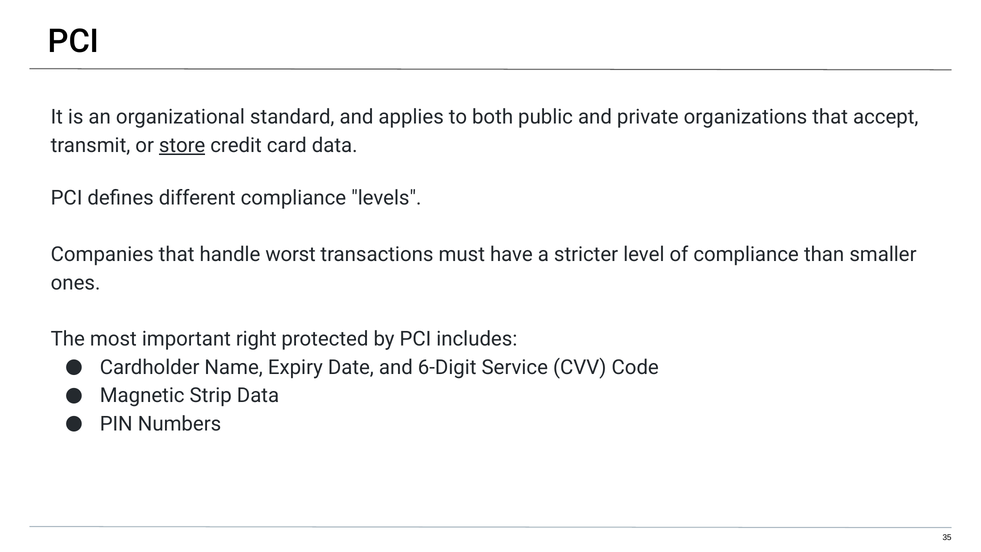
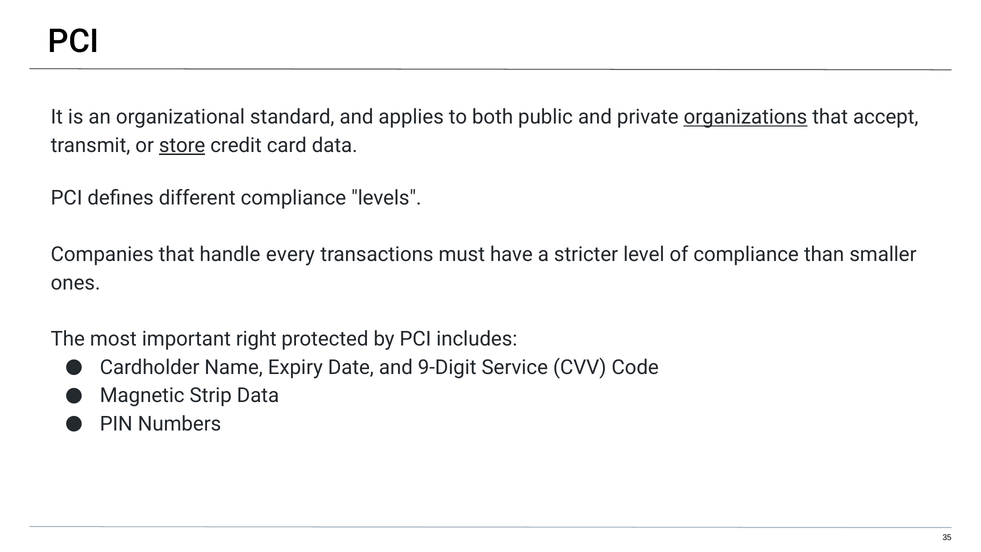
organizations underline: none -> present
worst: worst -> every
6-Digit: 6-Digit -> 9-Digit
